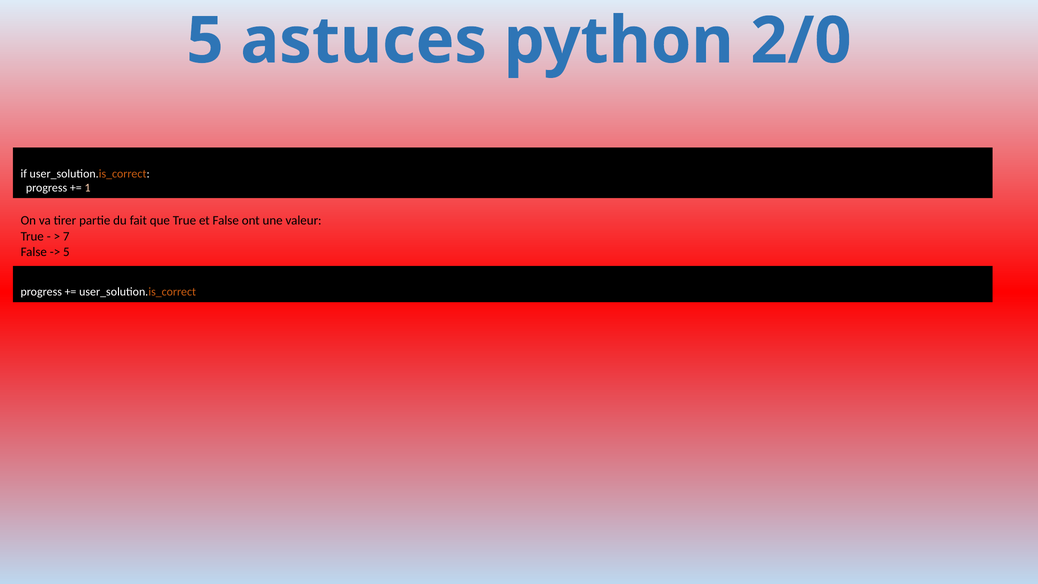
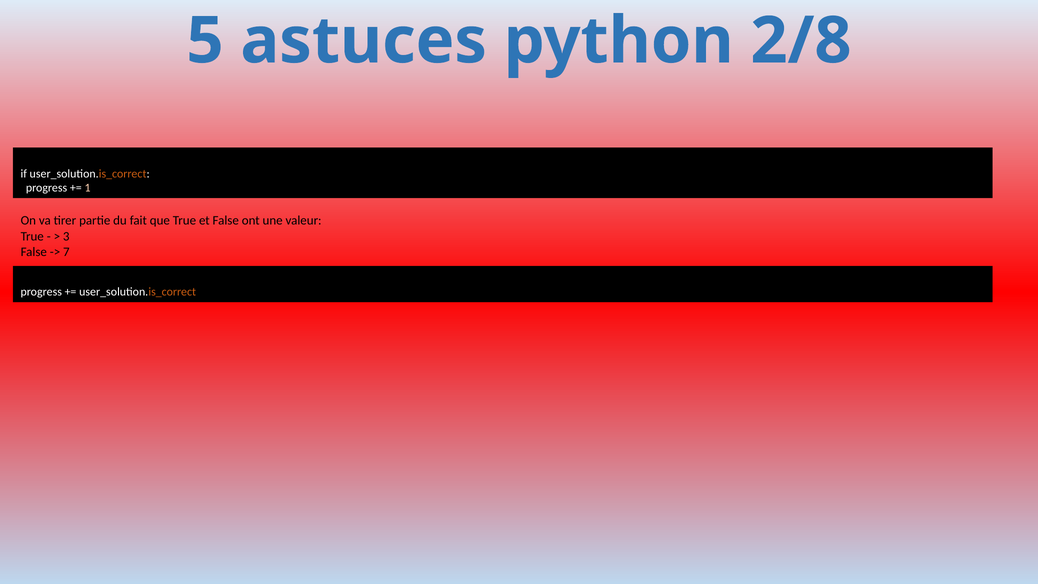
2/0: 2/0 -> 2/8
7: 7 -> 3
5 at (66, 252): 5 -> 7
